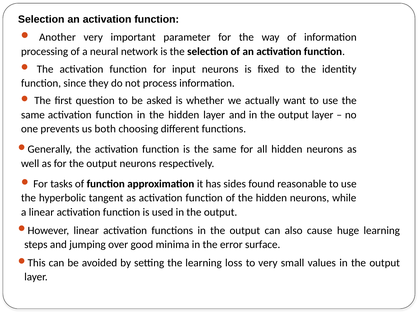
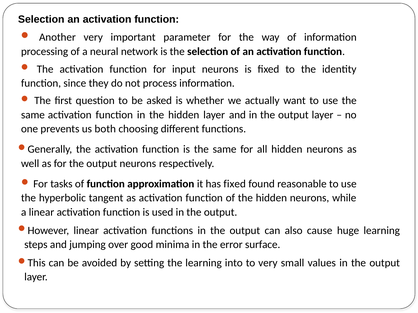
has sides: sides -> fixed
loss: loss -> into
